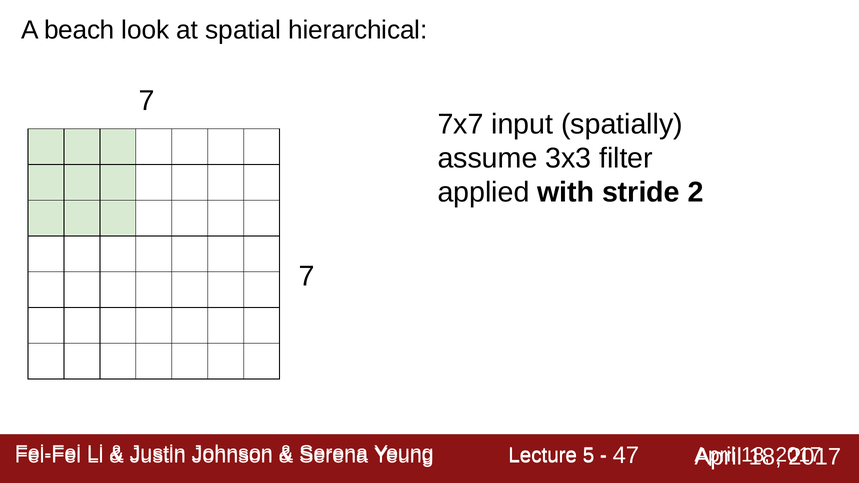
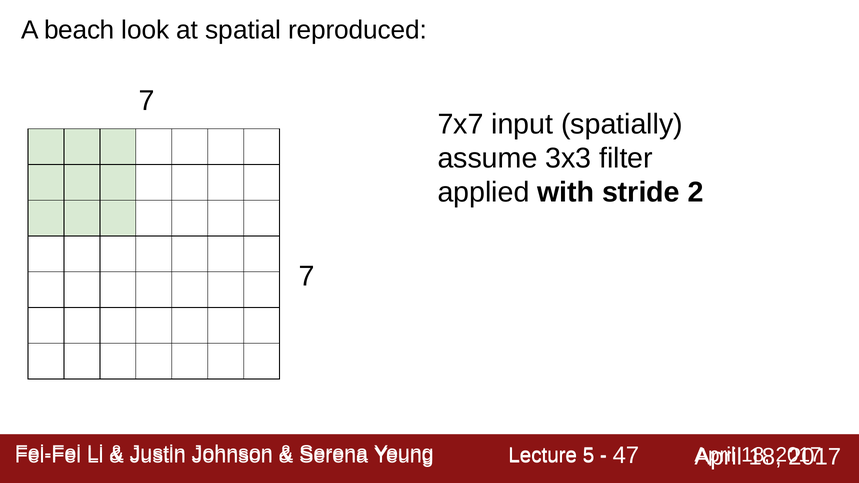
hierarchical: hierarchical -> reproduced
